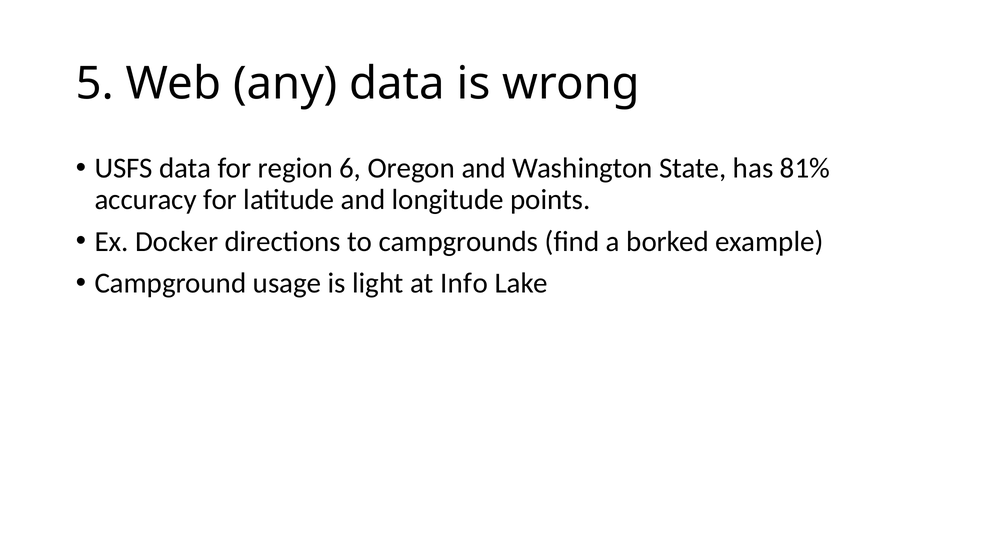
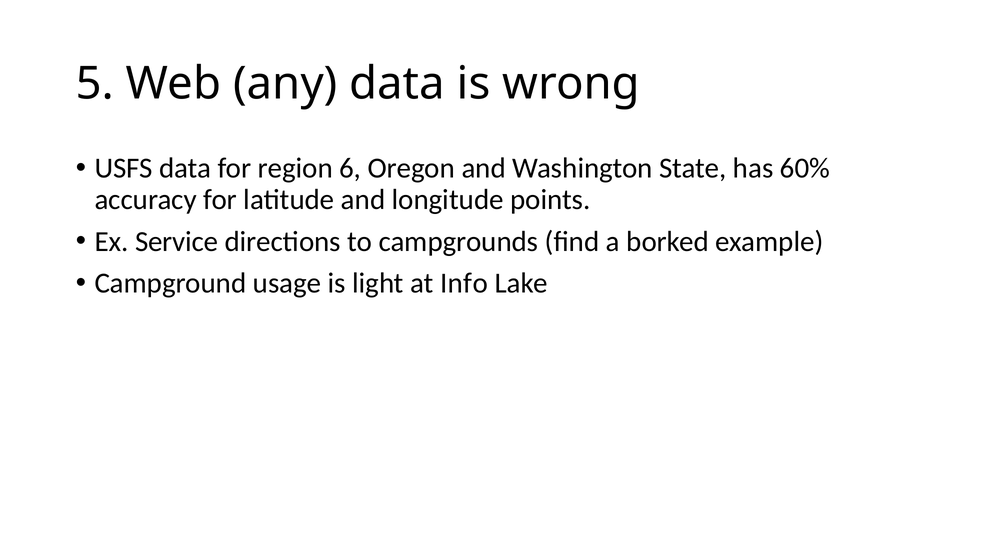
81%: 81% -> 60%
Docker: Docker -> Service
